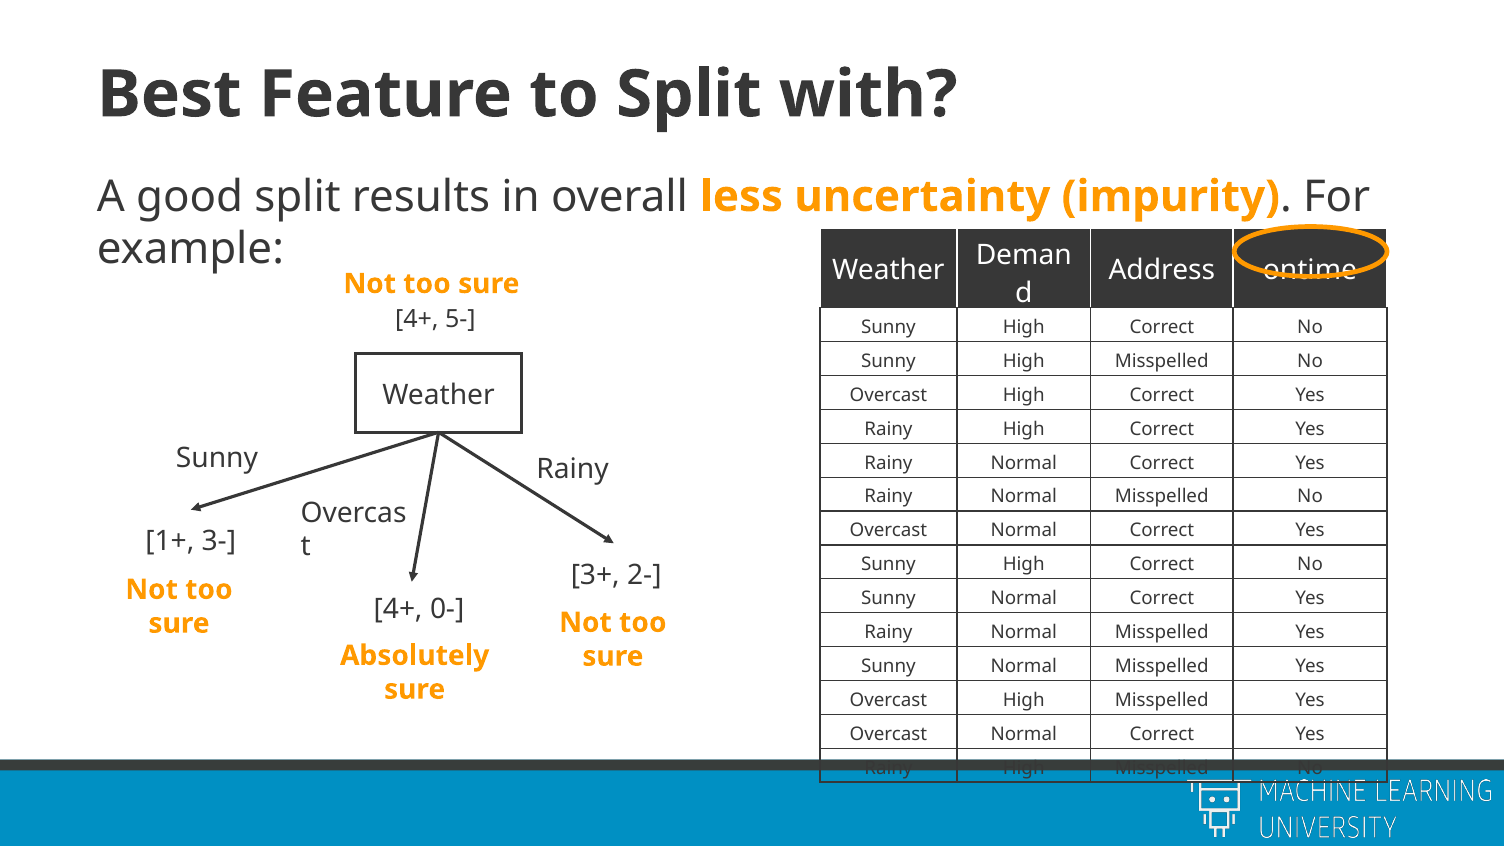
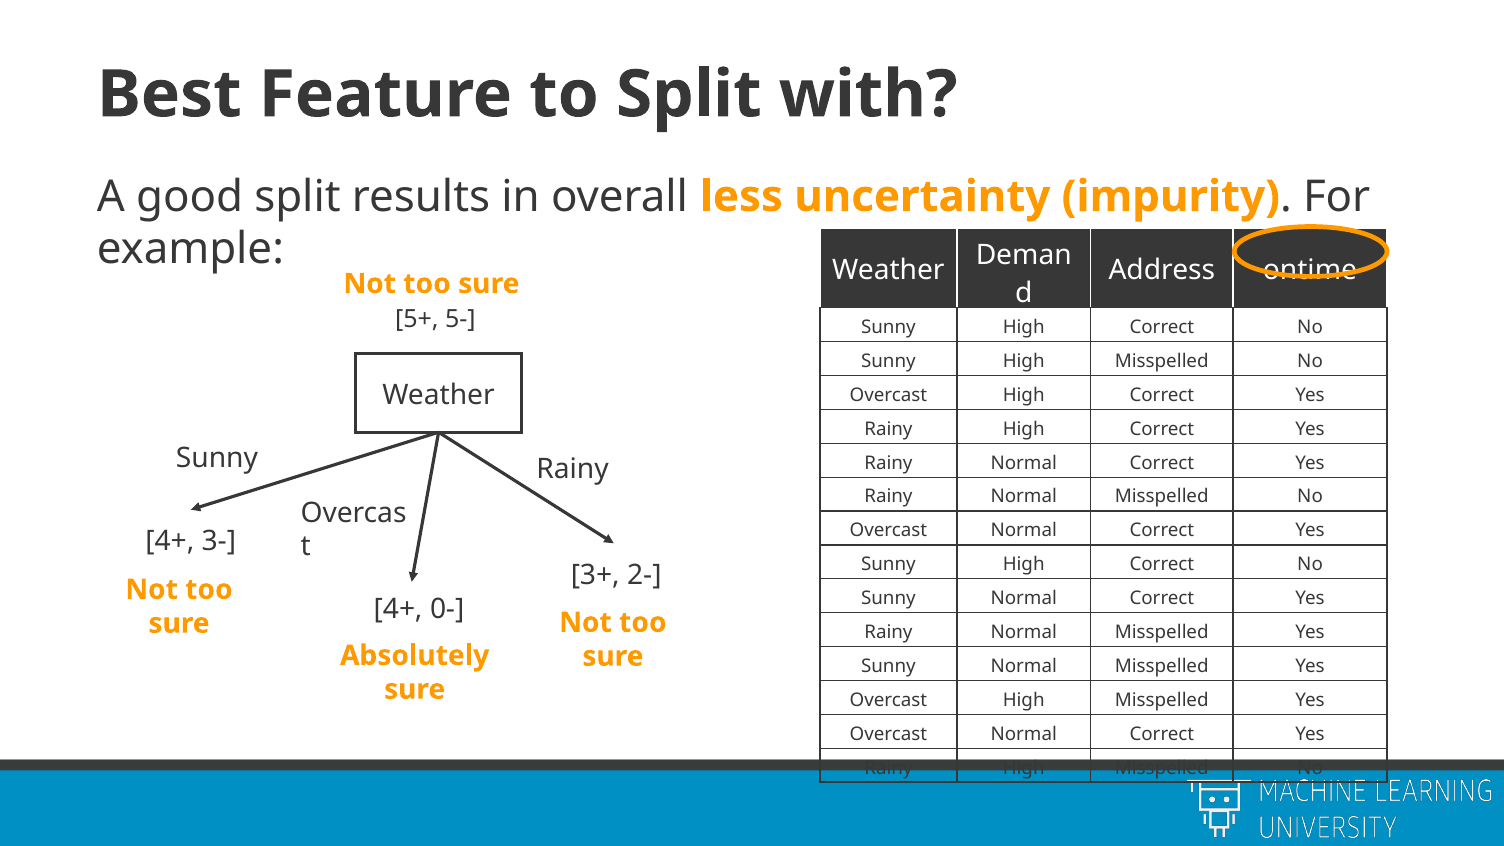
4+ at (417, 319): 4+ -> 5+
1+ at (170, 541): 1+ -> 4+
